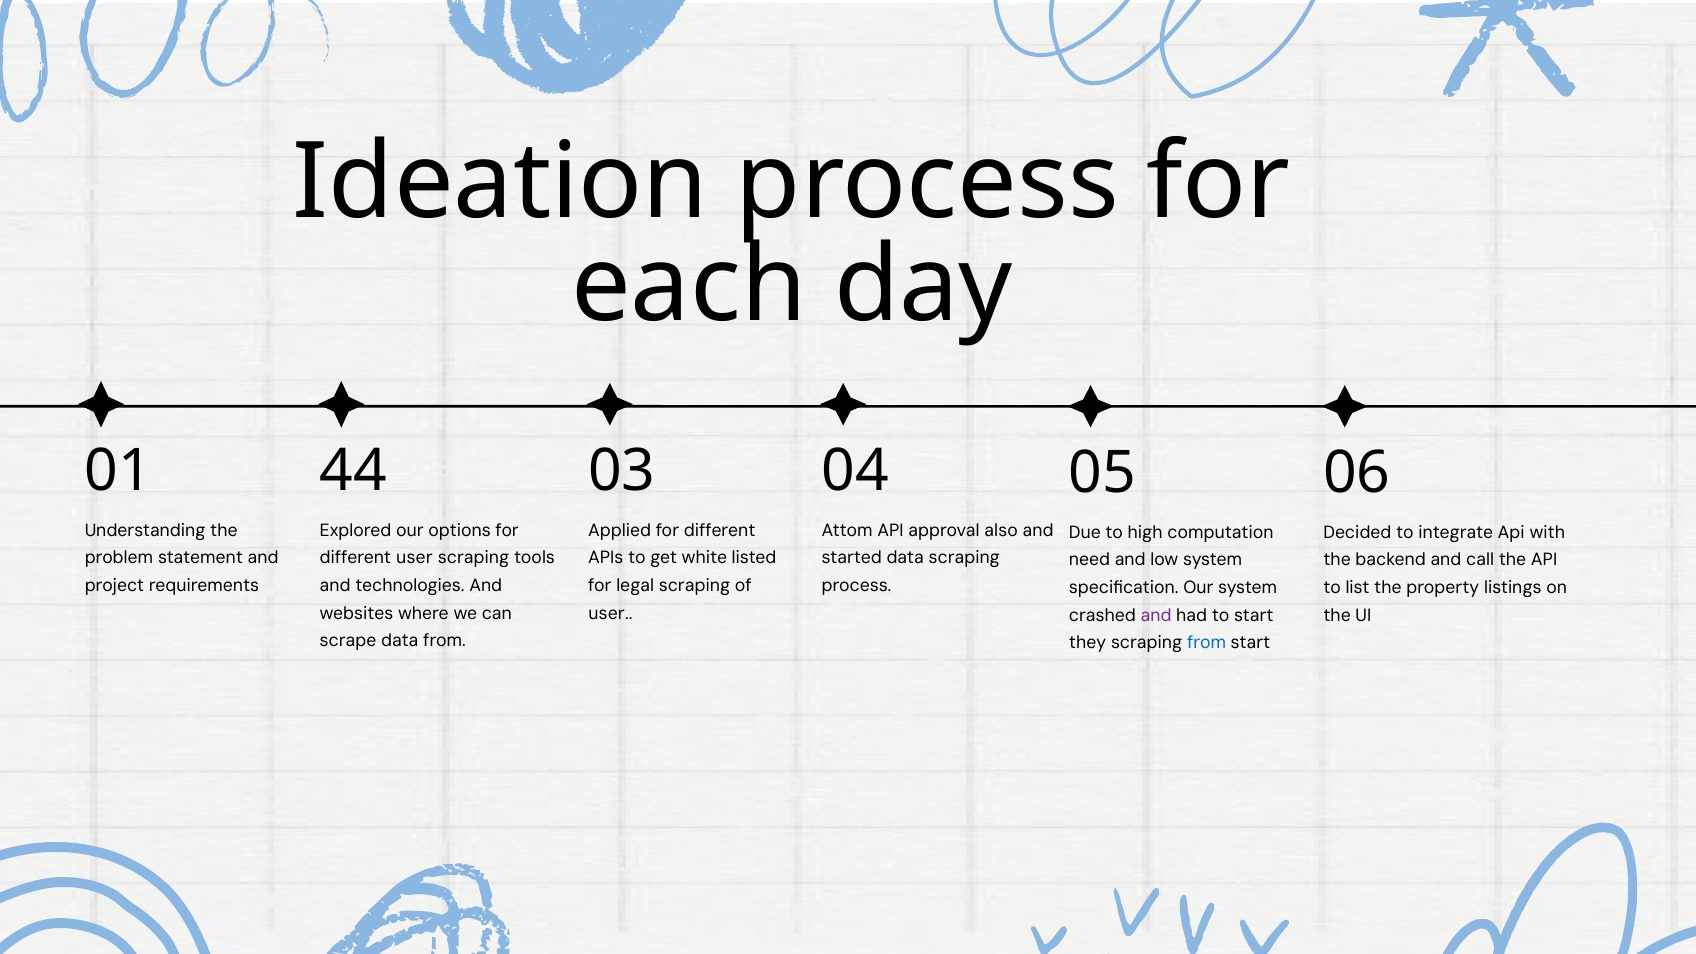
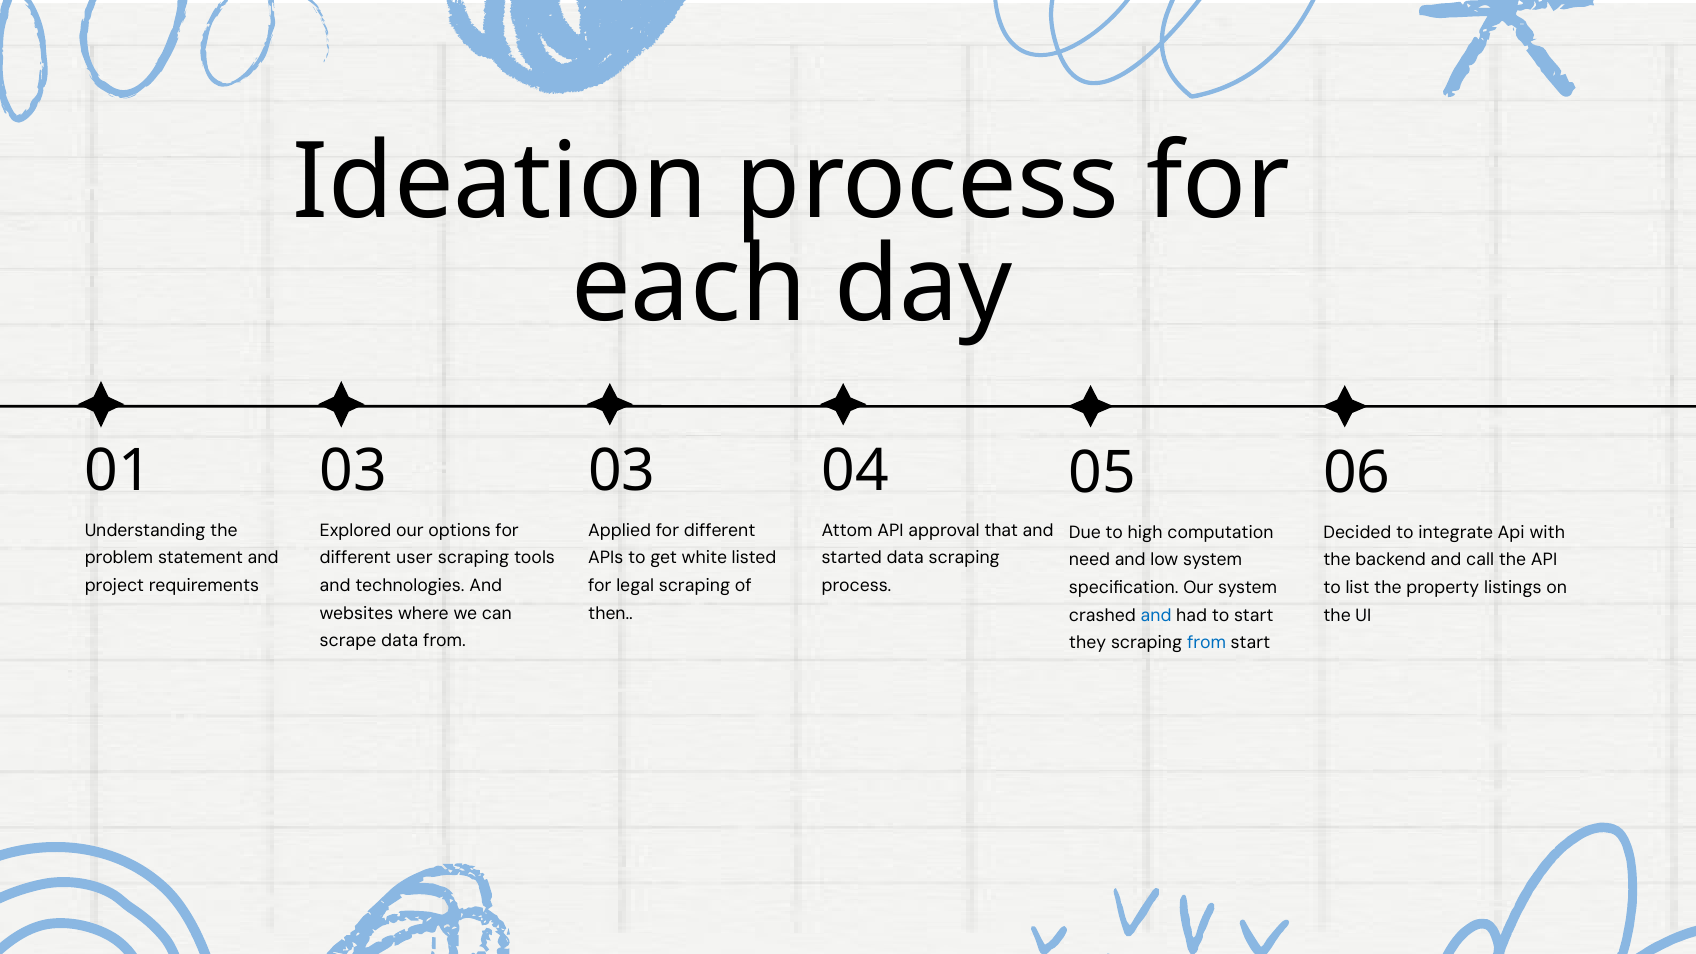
01 44: 44 -> 03
also: also -> that
user at (610, 613): user -> then
and at (1156, 615) colour: purple -> blue
